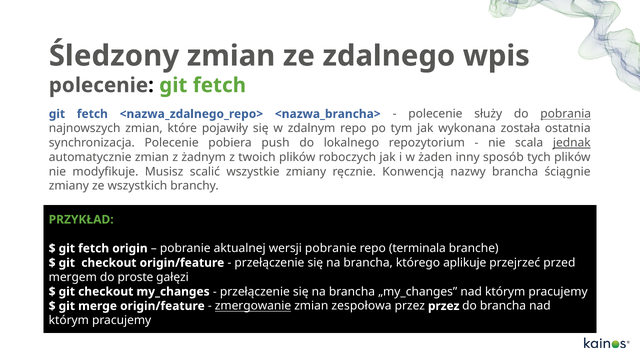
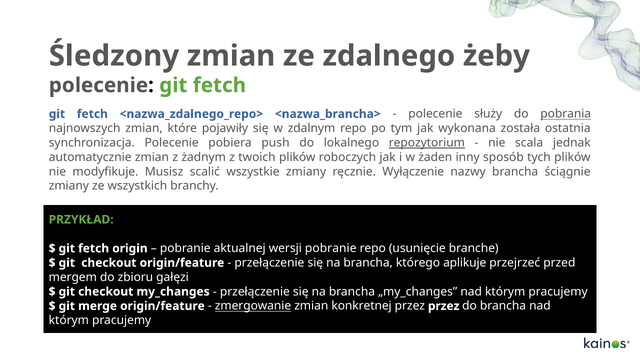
wpis: wpis -> żeby
repozytorium underline: none -> present
jednak underline: present -> none
Konwencją: Konwencją -> Wyłączenie
terminala: terminala -> usunięcie
proste: proste -> zbioru
zespołowa: zespołowa -> konkretnej
